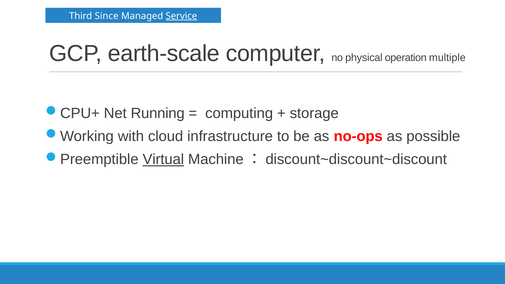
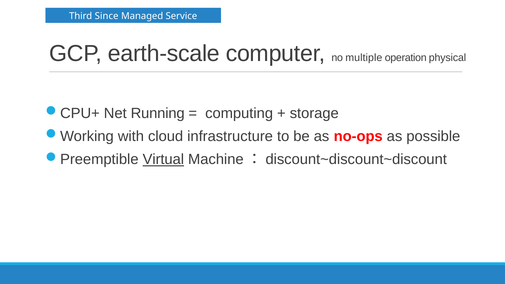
Service underline: present -> none
physical: physical -> multiple
multiple: multiple -> physical
